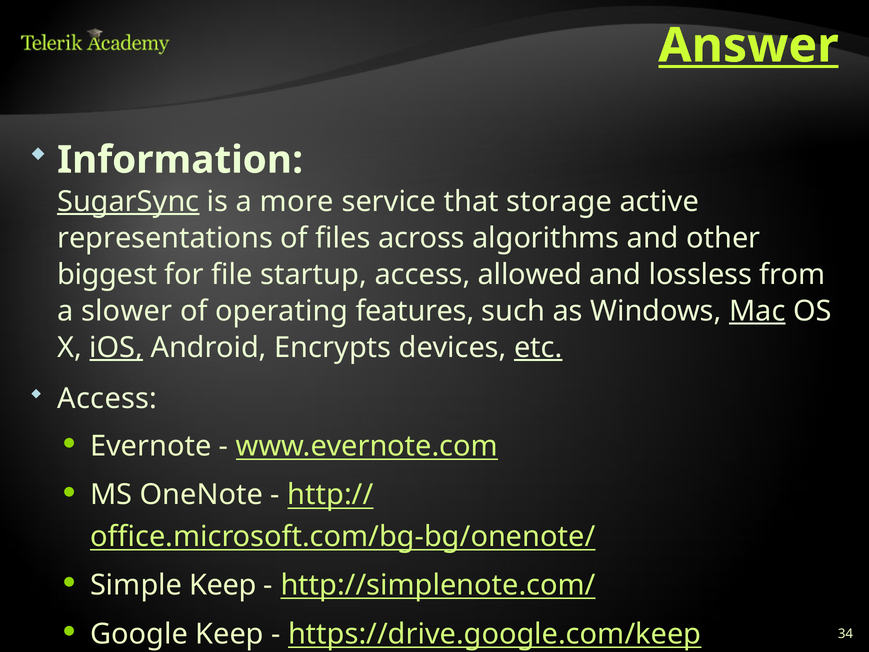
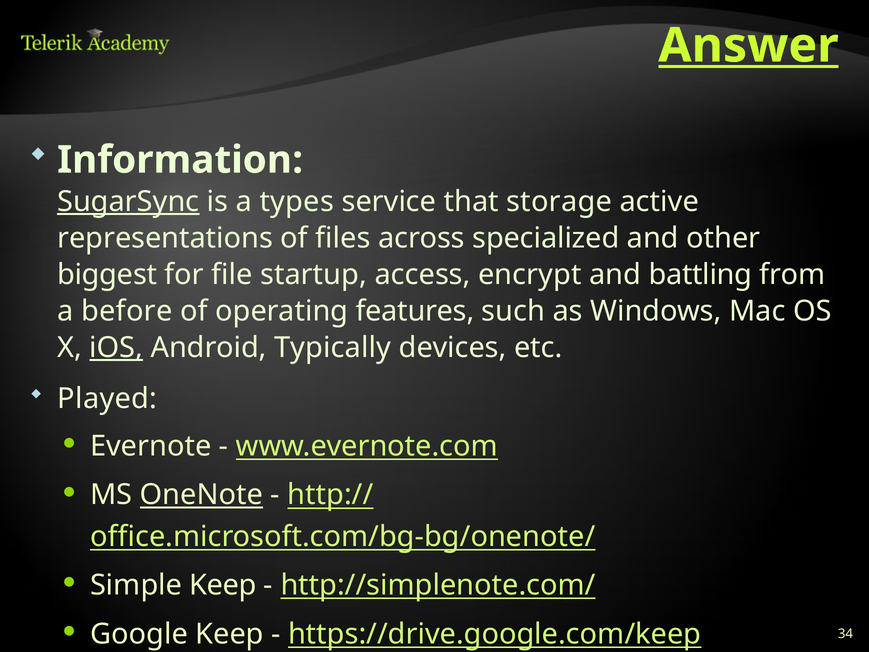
more: more -> types
algorithms: algorithms -> specialized
allowed: allowed -> encrypt
lossless: lossless -> battling
slower: slower -> before
Mac underline: present -> none
Encrypts: Encrypts -> Typically
etc underline: present -> none
Access at (107, 398): Access -> Played
OneNote underline: none -> present
